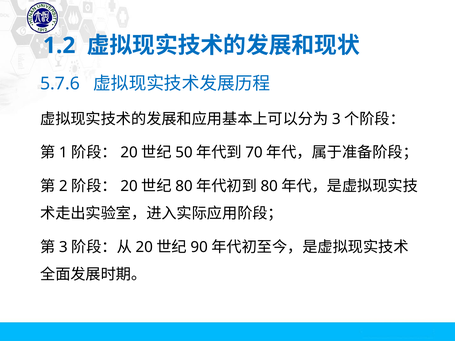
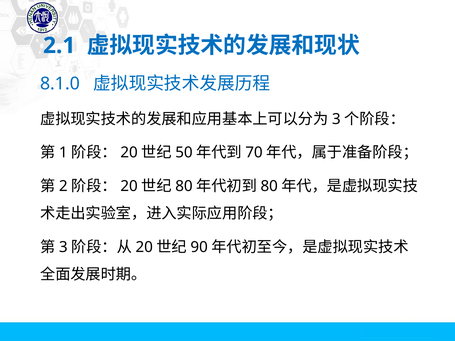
1.2: 1.2 -> 2.1
5.7.6: 5.7.6 -> 8.1.0
